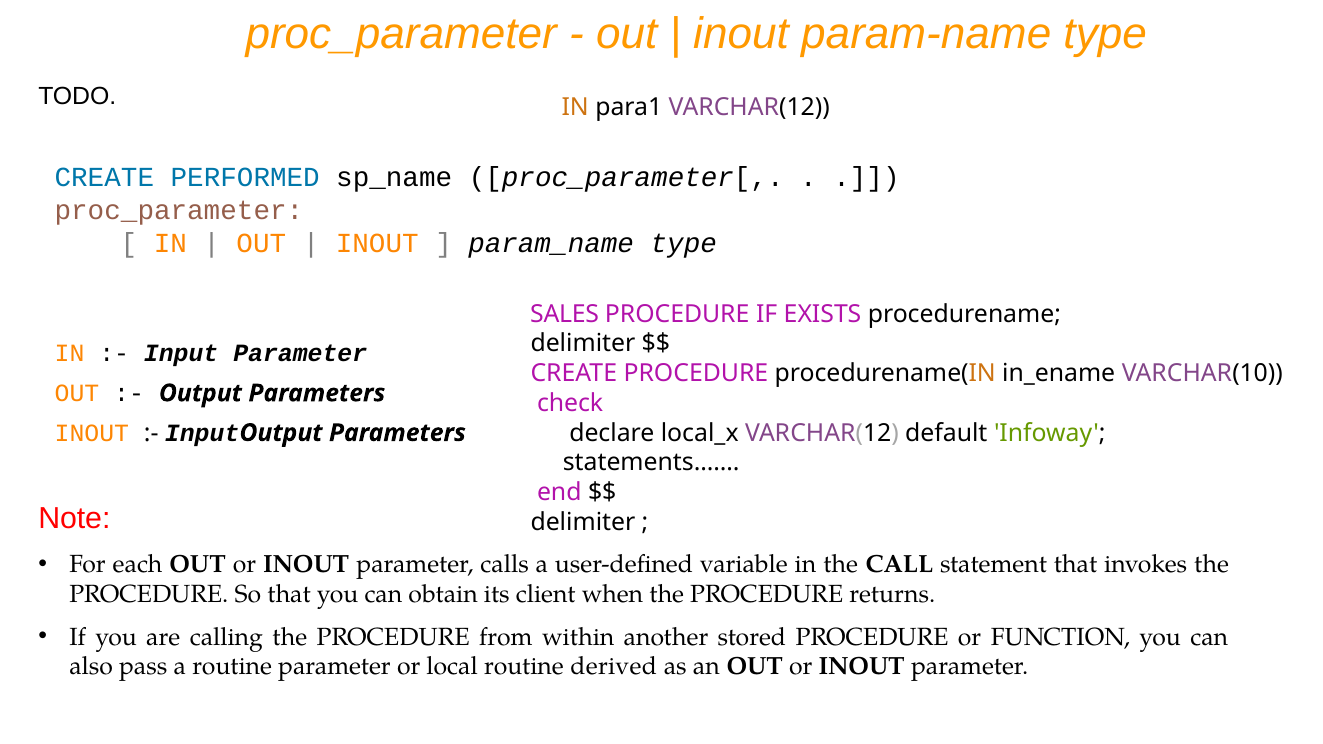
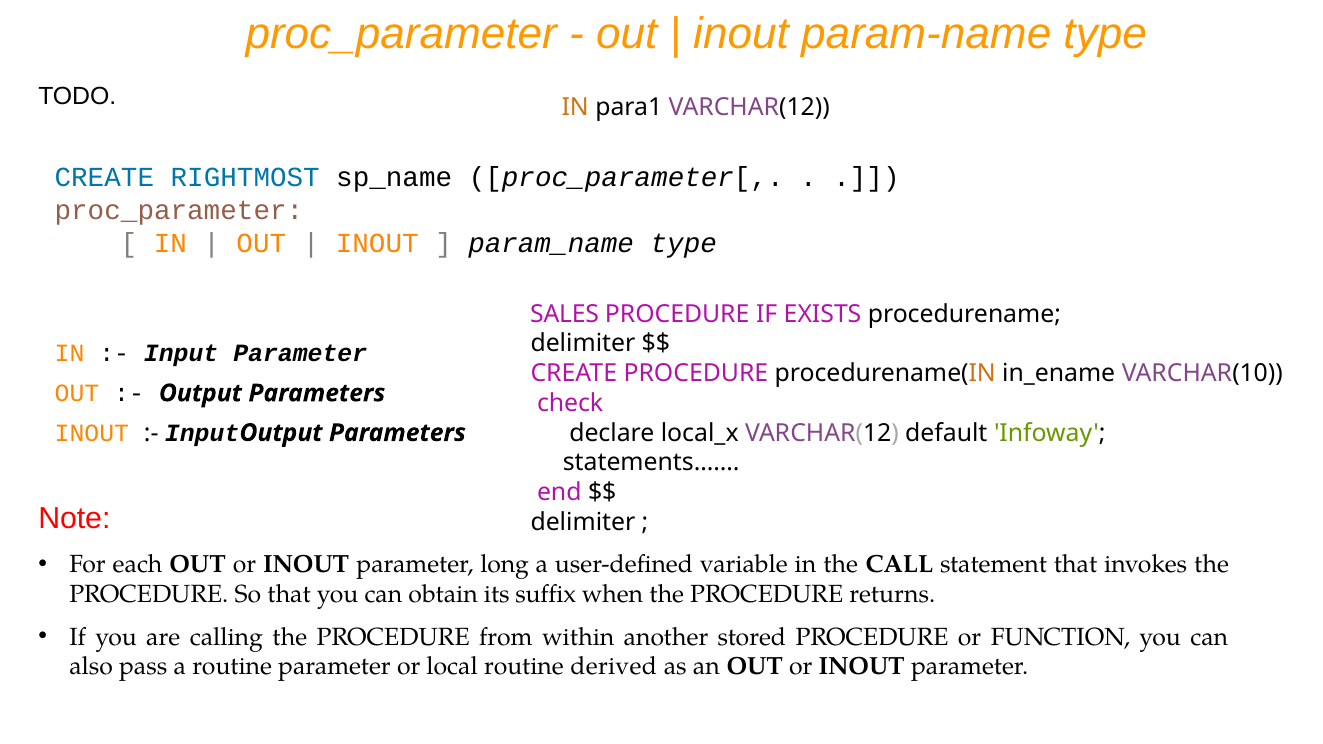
PERFORMED: PERFORMED -> RIGHTMOST
calls: calls -> long
client: client -> suffix
